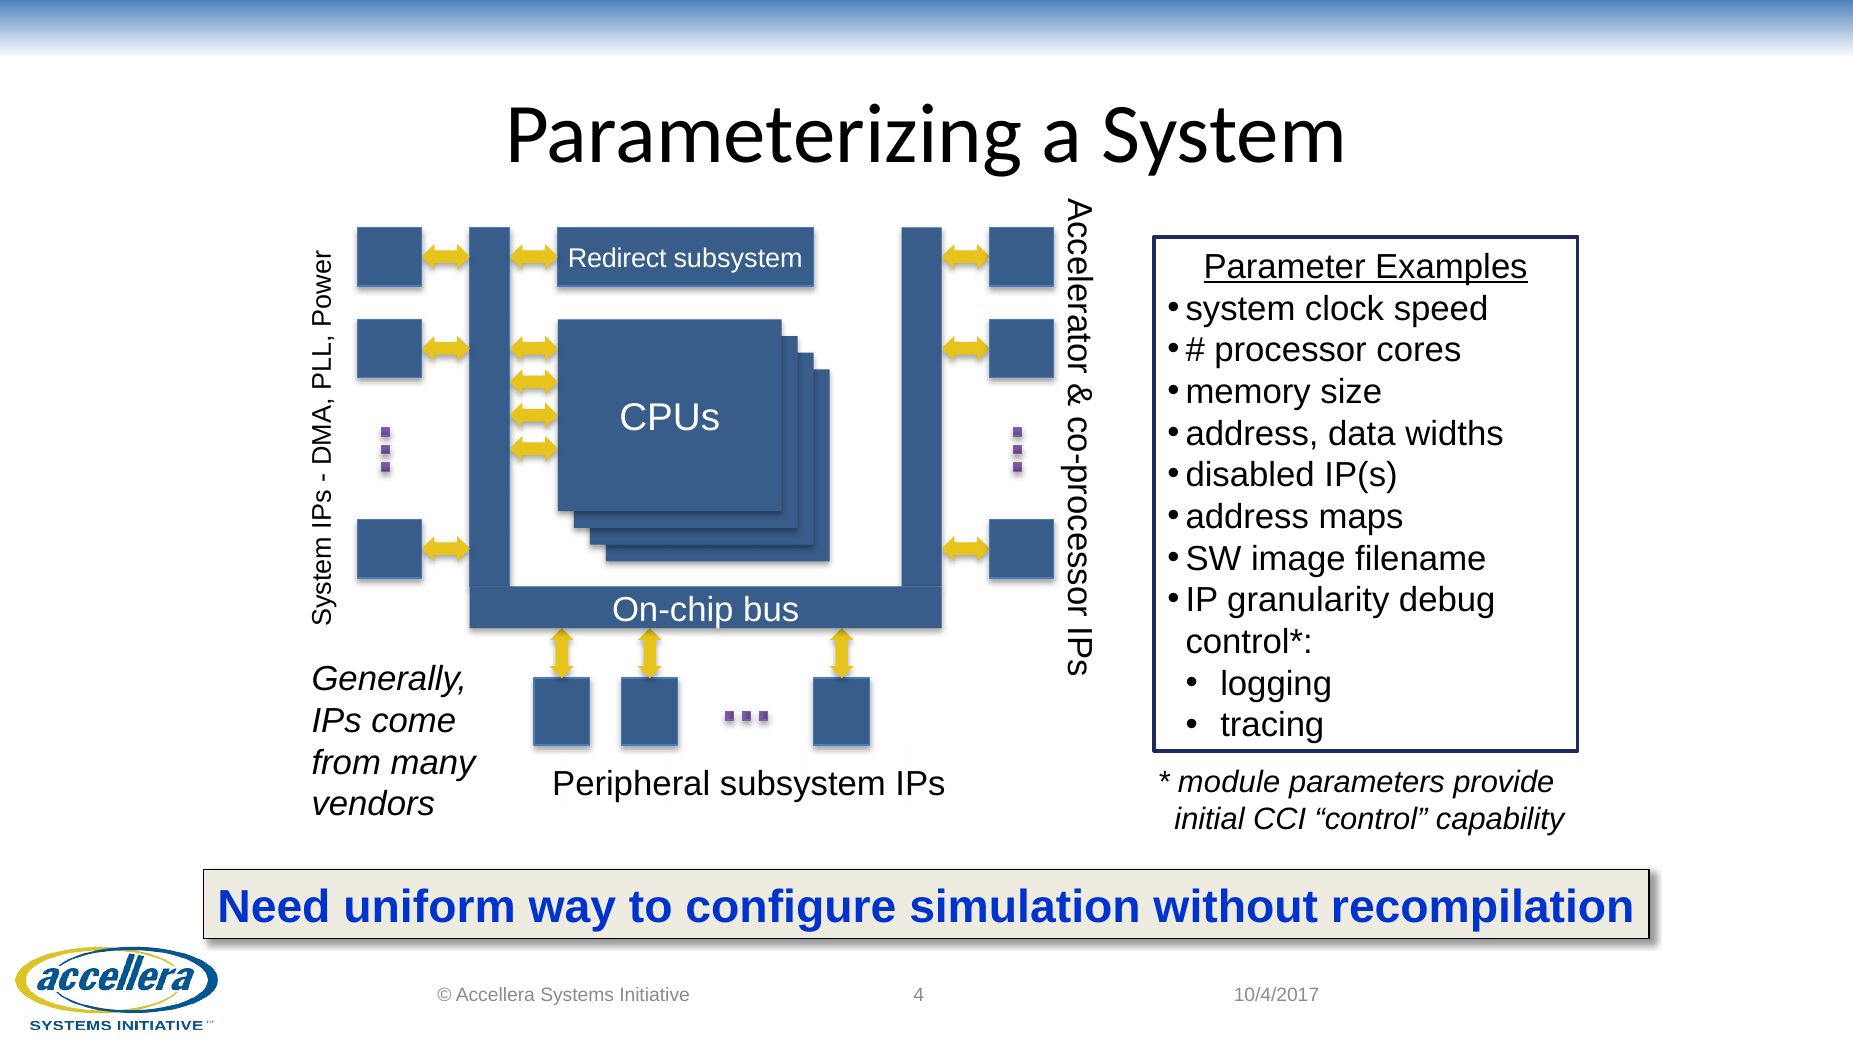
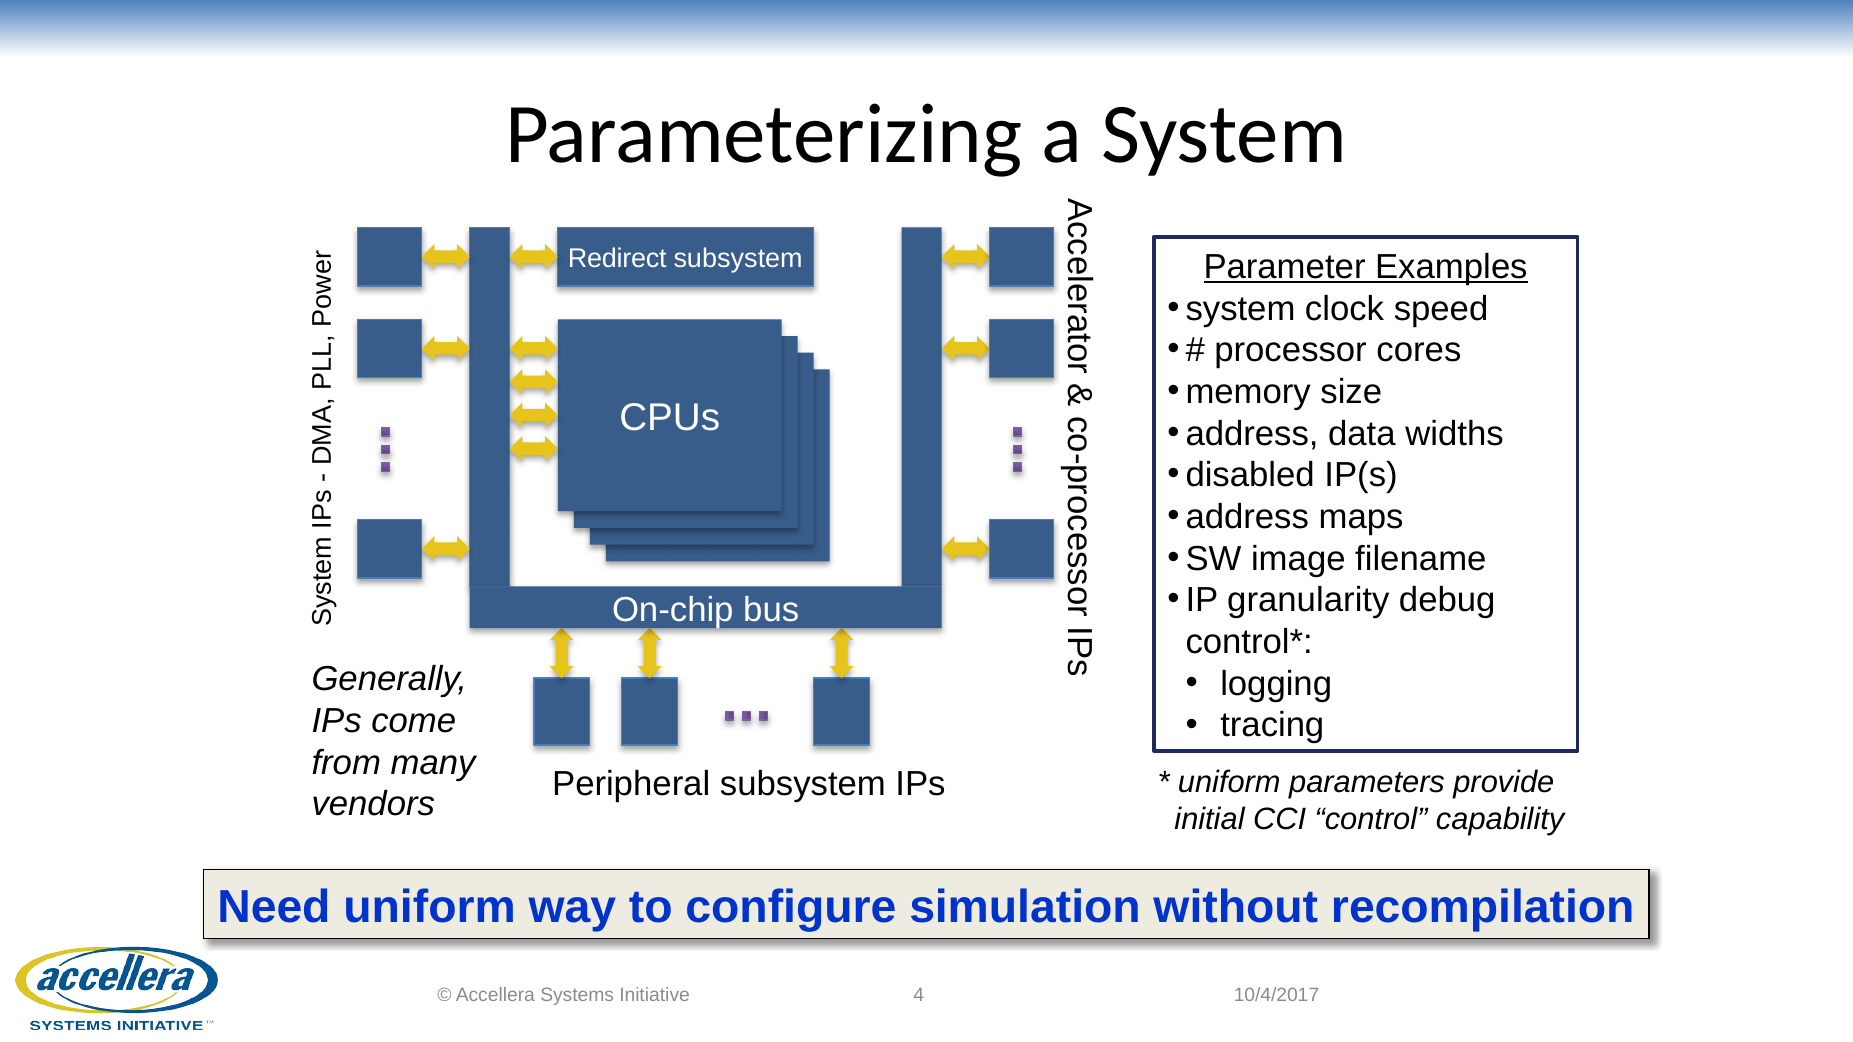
module at (1229, 782): module -> uniform
